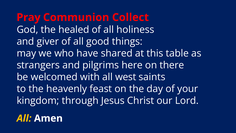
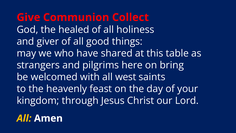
Pray: Pray -> Give
there: there -> bring
